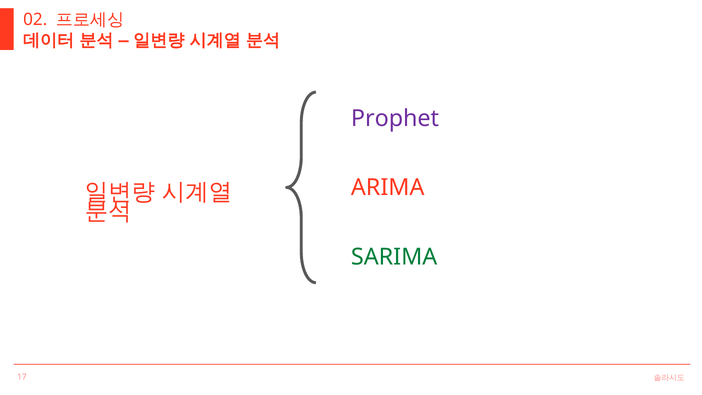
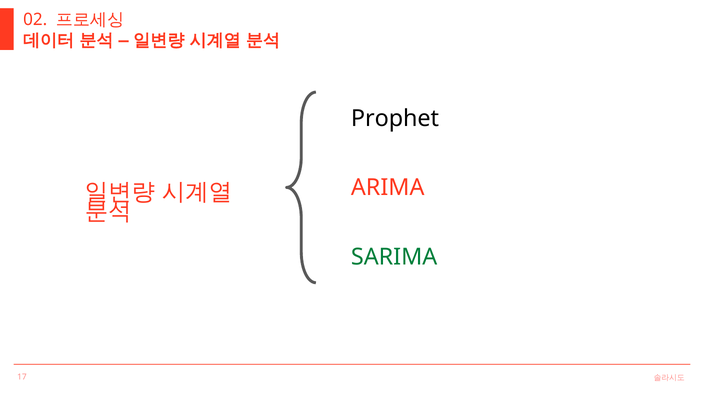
Prophet colour: purple -> black
